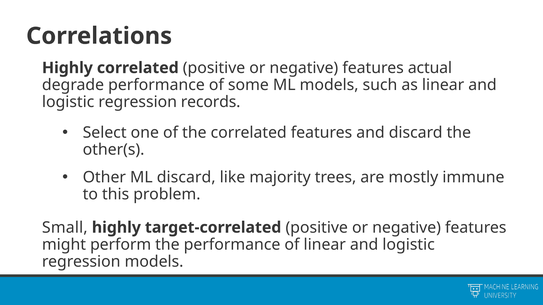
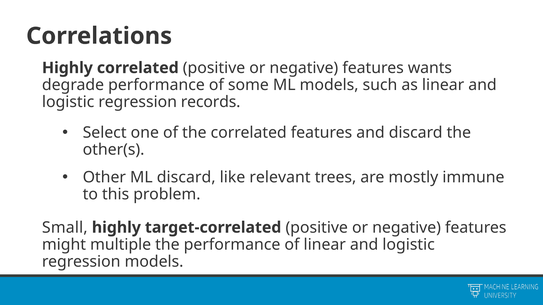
actual: actual -> wants
majority: majority -> relevant
perform: perform -> multiple
